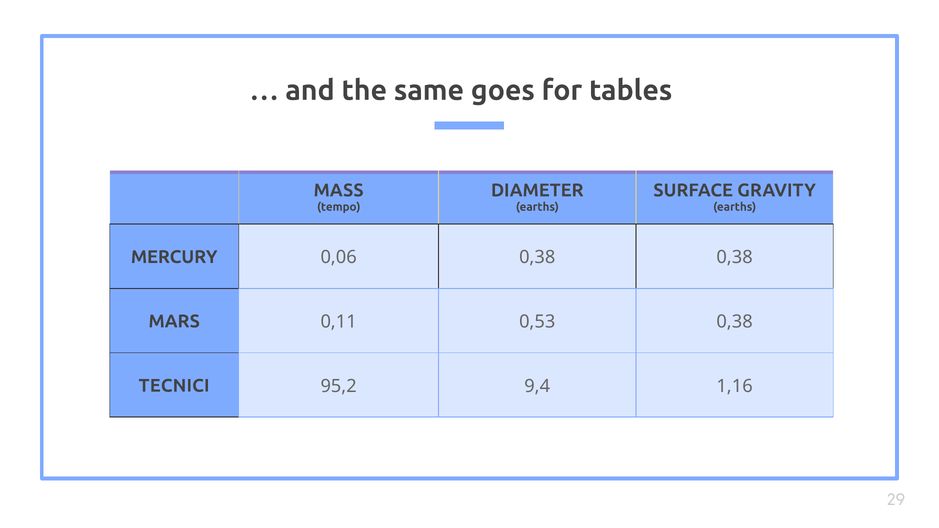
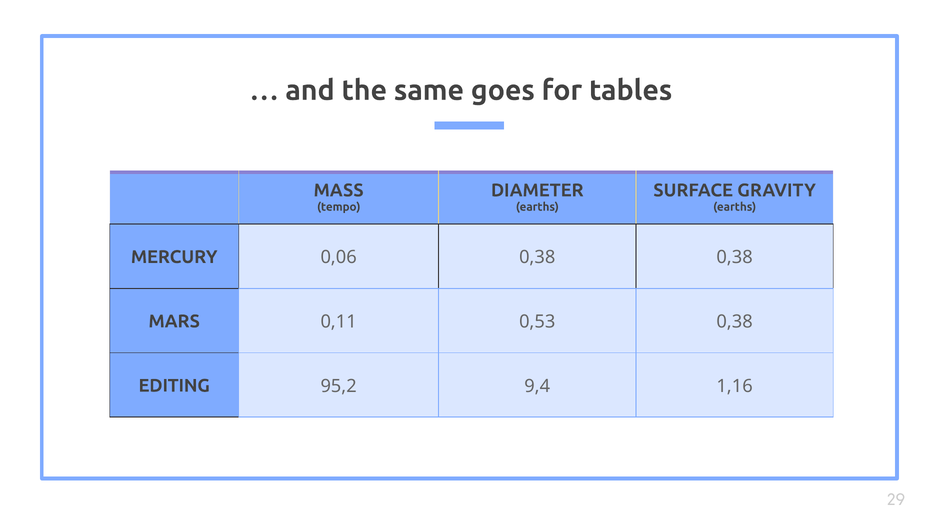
TECNICI: TECNICI -> EDITING
